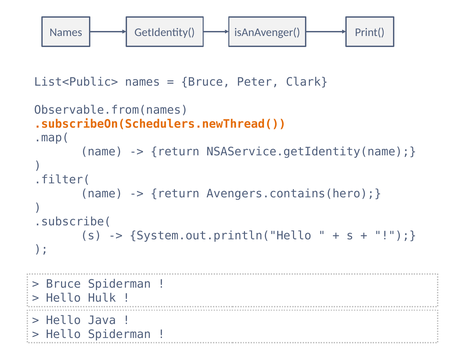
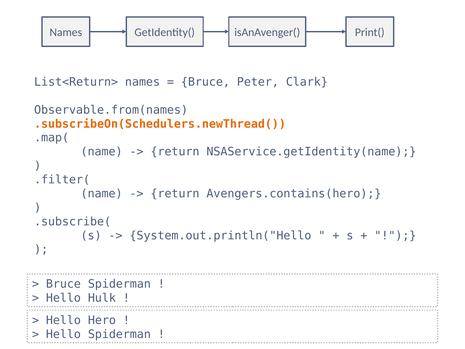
List<Public>: List<Public> -> List<Return>
Java: Java -> Hero
